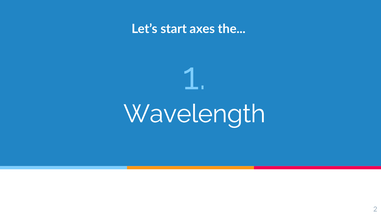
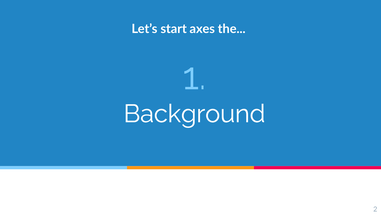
Wavelength: Wavelength -> Background
